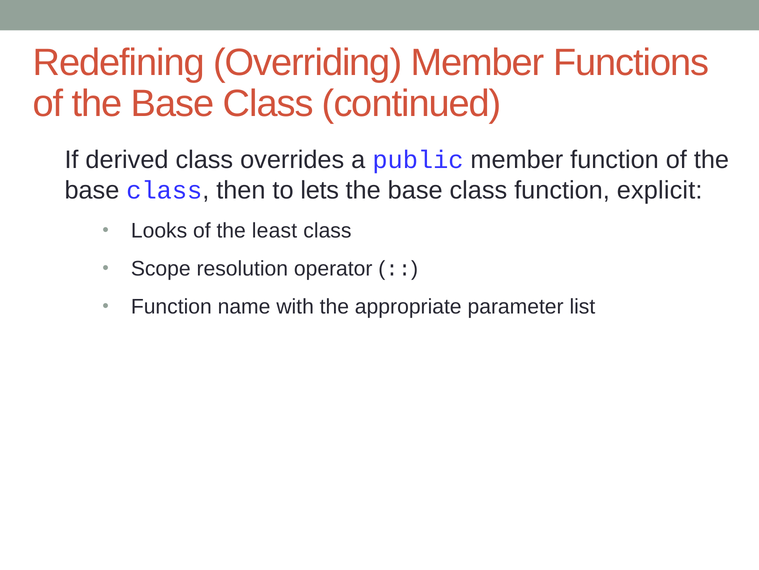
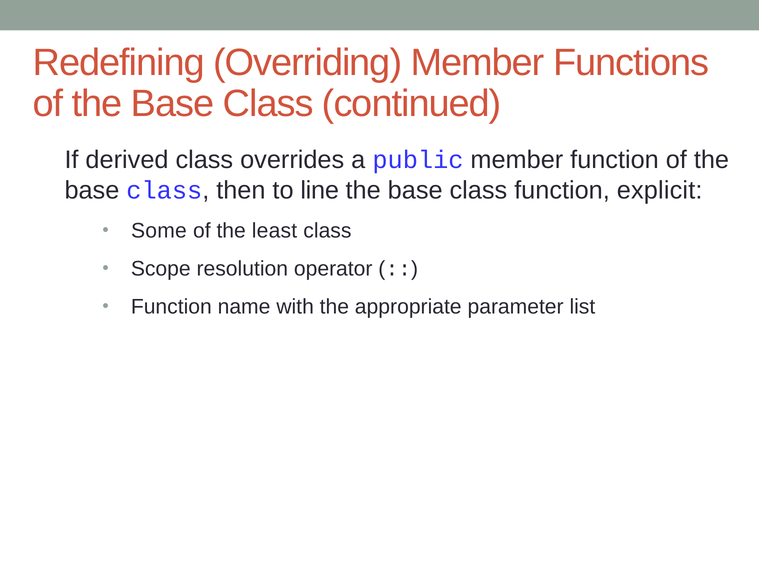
lets: lets -> line
Looks: Looks -> Some
